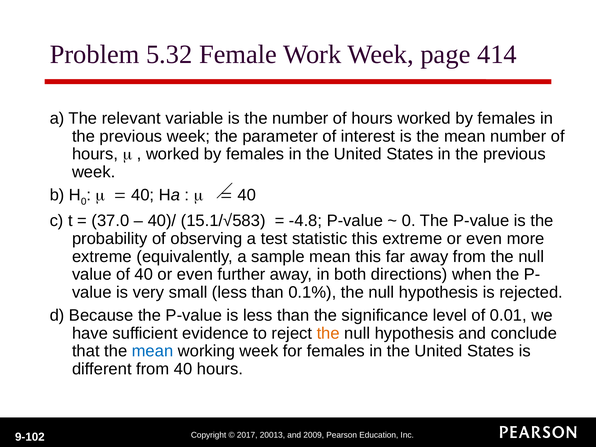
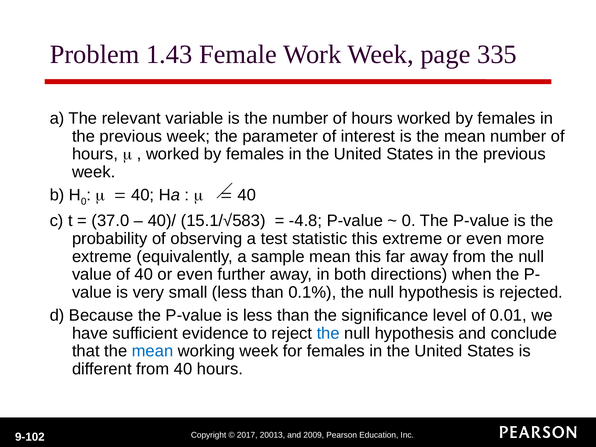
5.32: 5.32 -> 1.43
414: 414 -> 335
the at (328, 333) colour: orange -> blue
